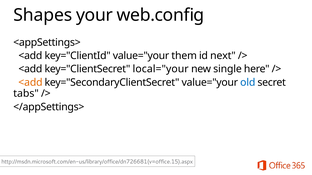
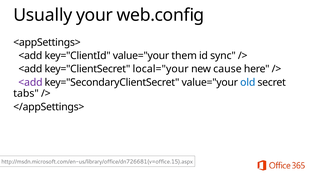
Shapes: Shapes -> Usually
next: next -> sync
single: single -> cause
<add at (30, 83) colour: orange -> purple
